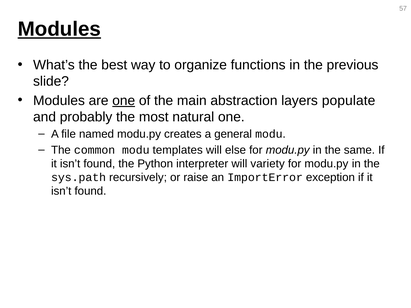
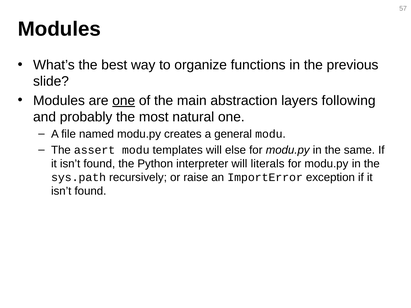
Modules at (59, 29) underline: present -> none
populate: populate -> following
common: common -> assert
variety: variety -> literals
